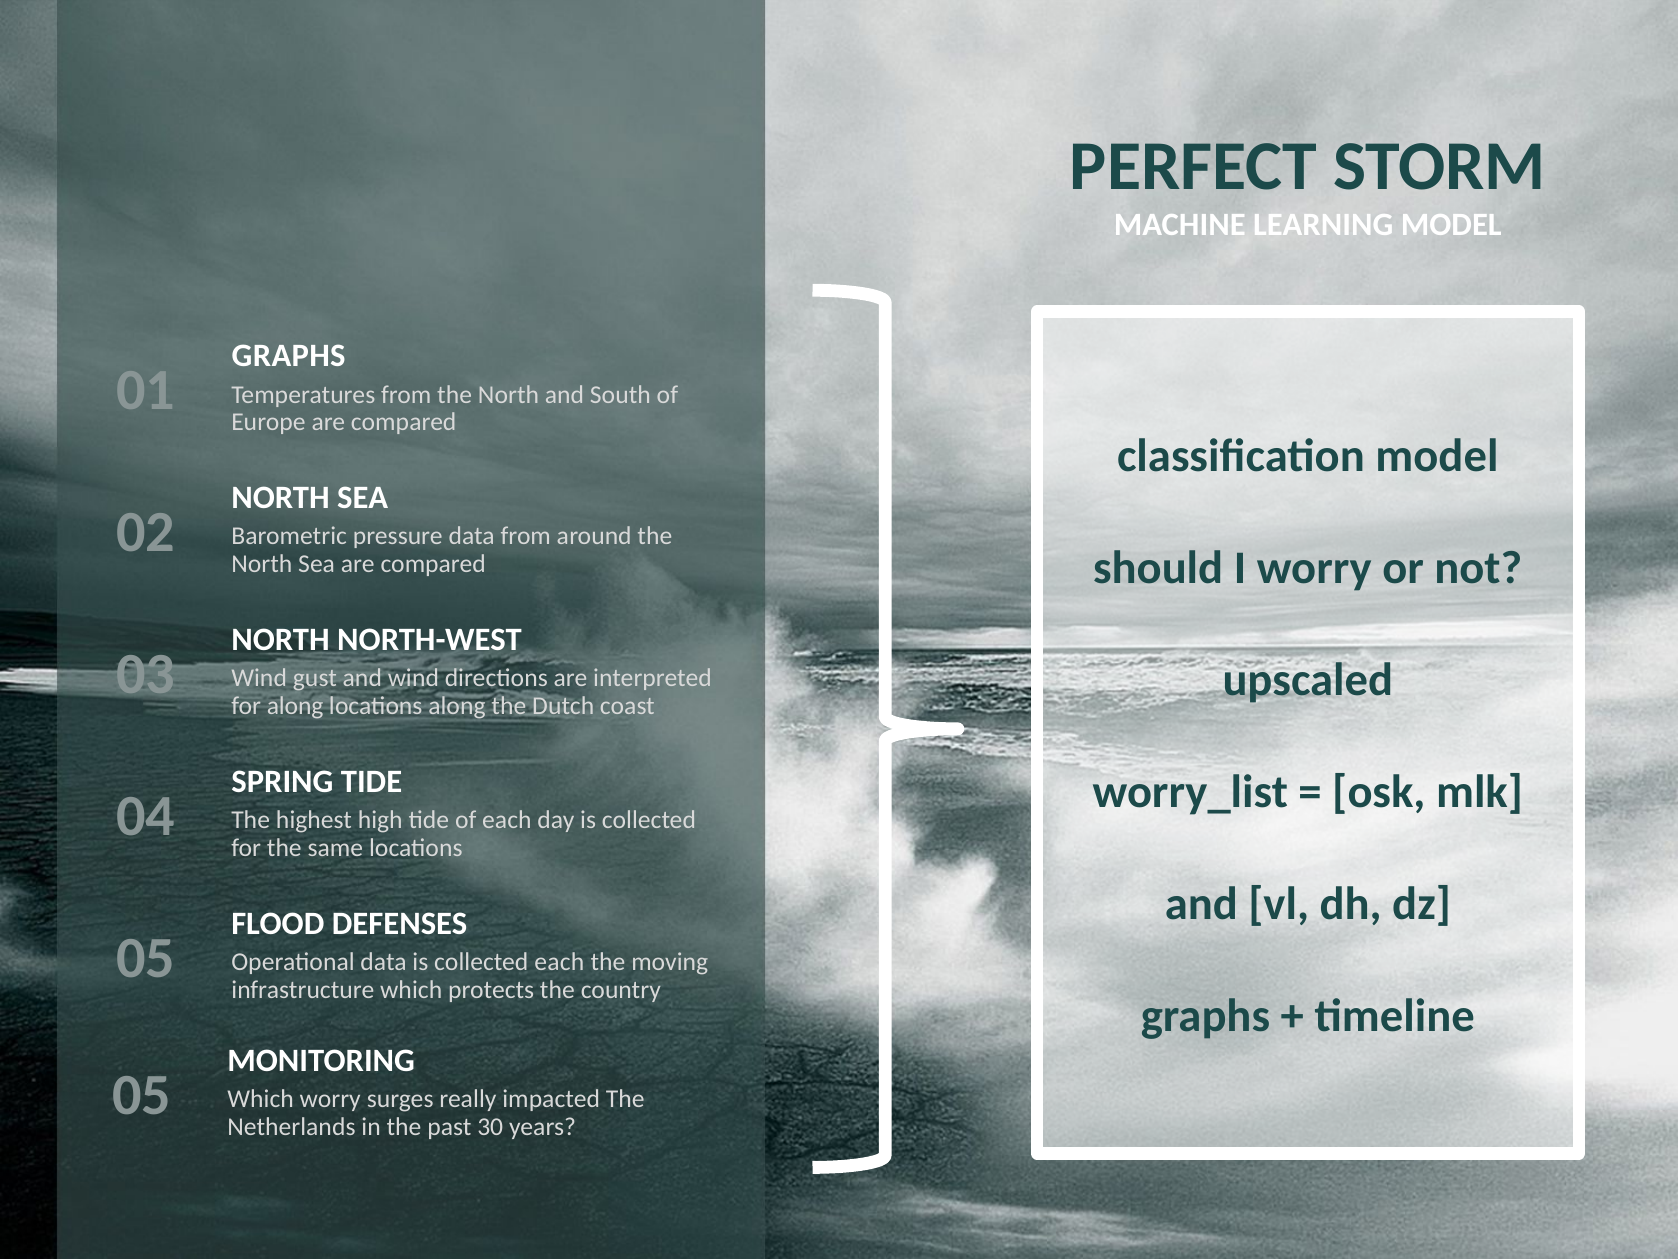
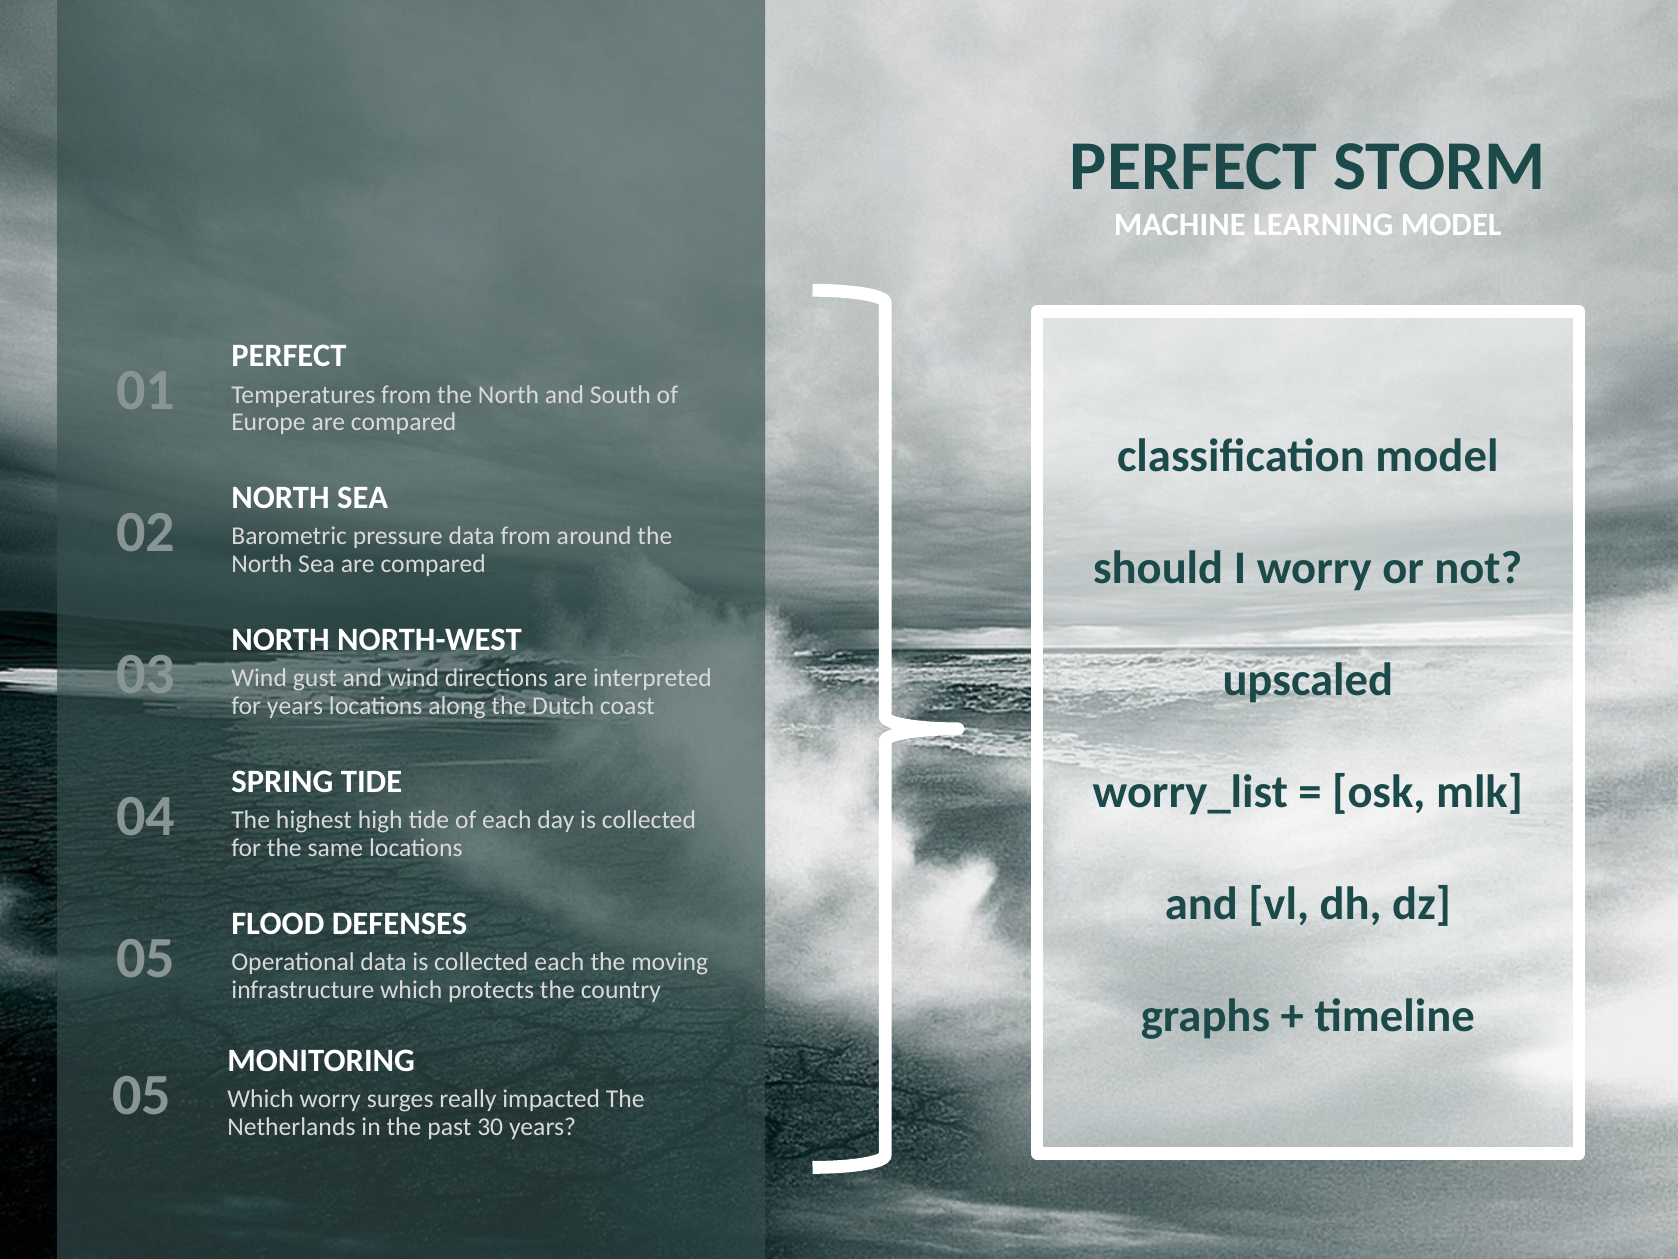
GRAPHS at (289, 355): GRAPHS -> PERFECT
for along: along -> years
